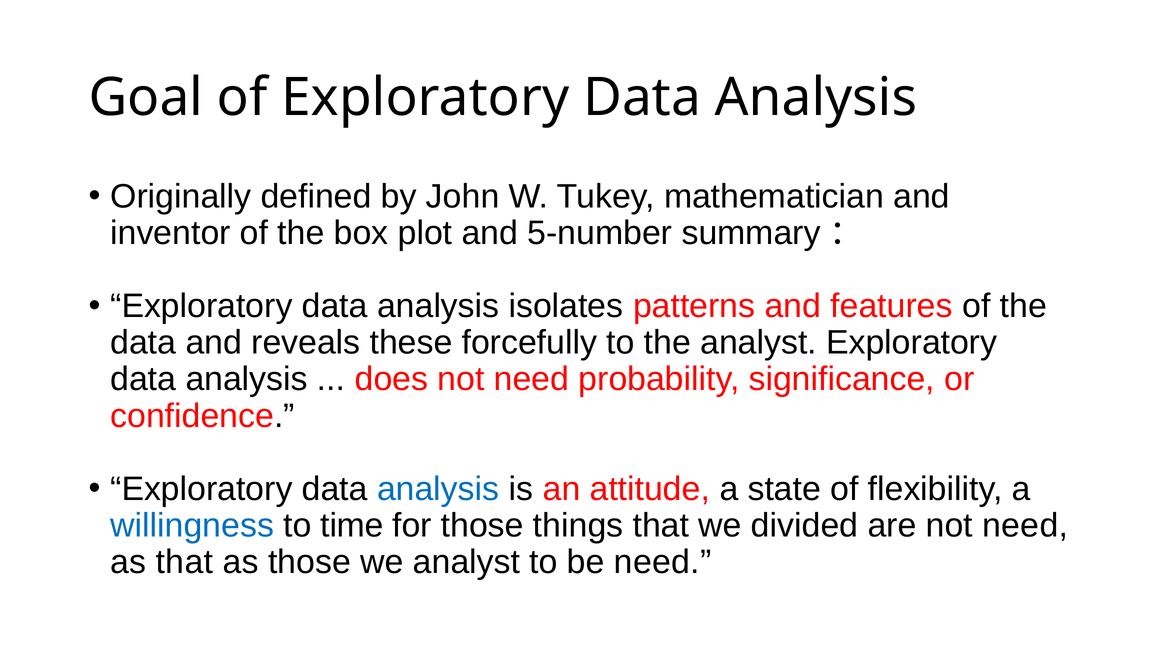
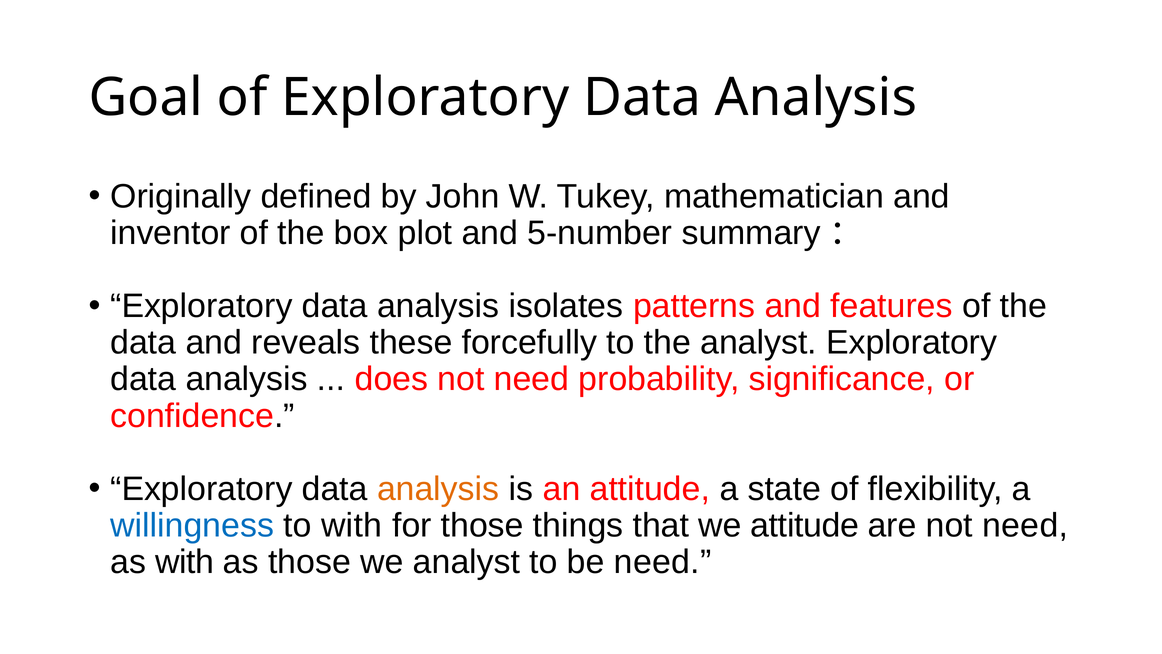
analysis at (438, 489) colour: blue -> orange
to time: time -> with
we divided: divided -> attitude
as that: that -> with
